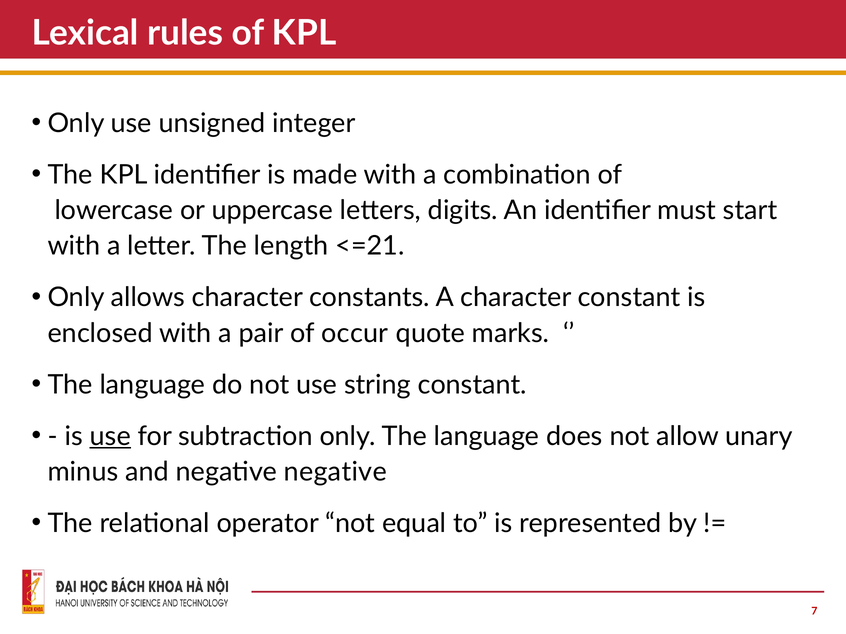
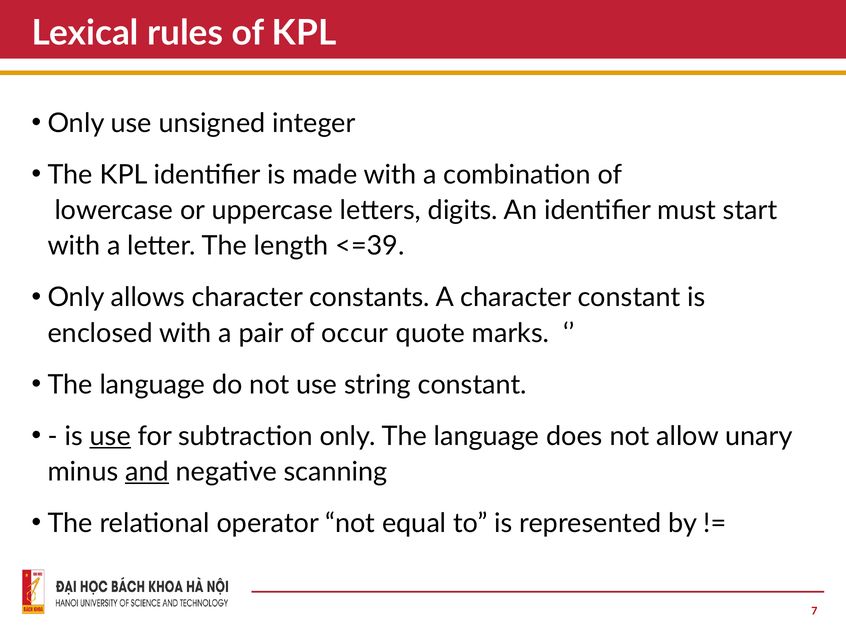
<=21: <=21 -> <=39
and underline: none -> present
negative negative: negative -> scanning
